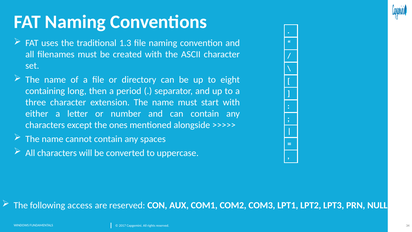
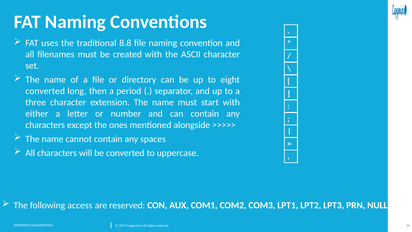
1.3: 1.3 -> 8.8
containing at (45, 91): containing -> converted
